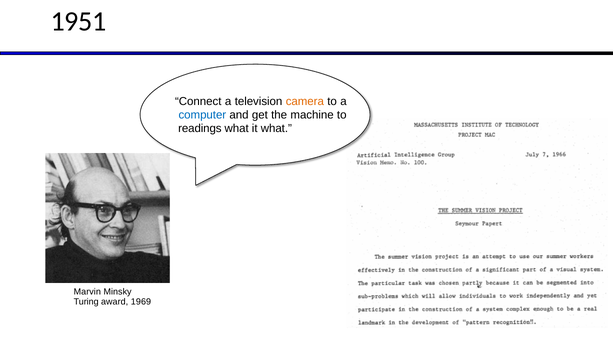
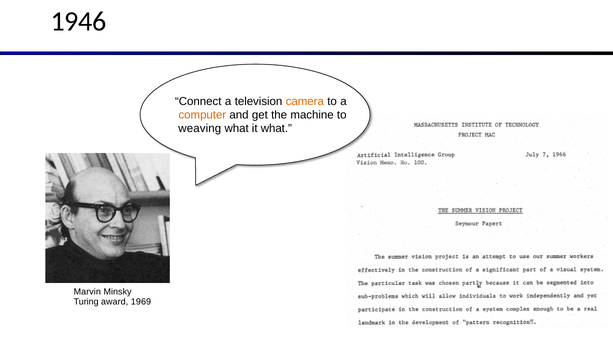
1951: 1951 -> 1946
computer colour: blue -> orange
readings: readings -> weaving
